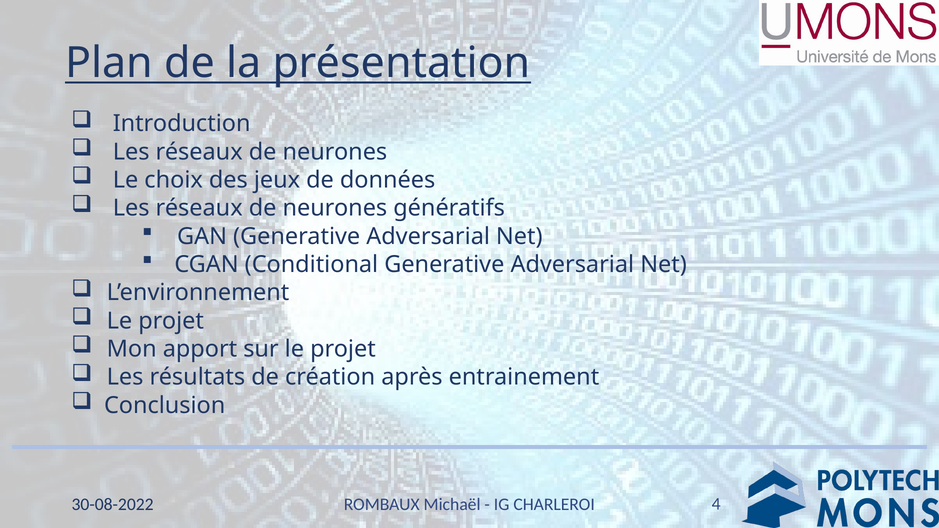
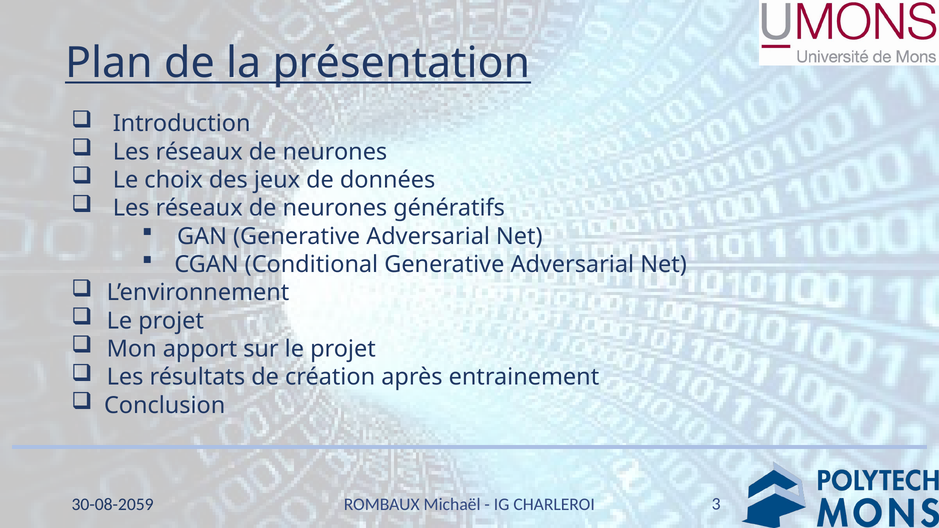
4: 4 -> 3
30-08-2022: 30-08-2022 -> 30-08-2059
